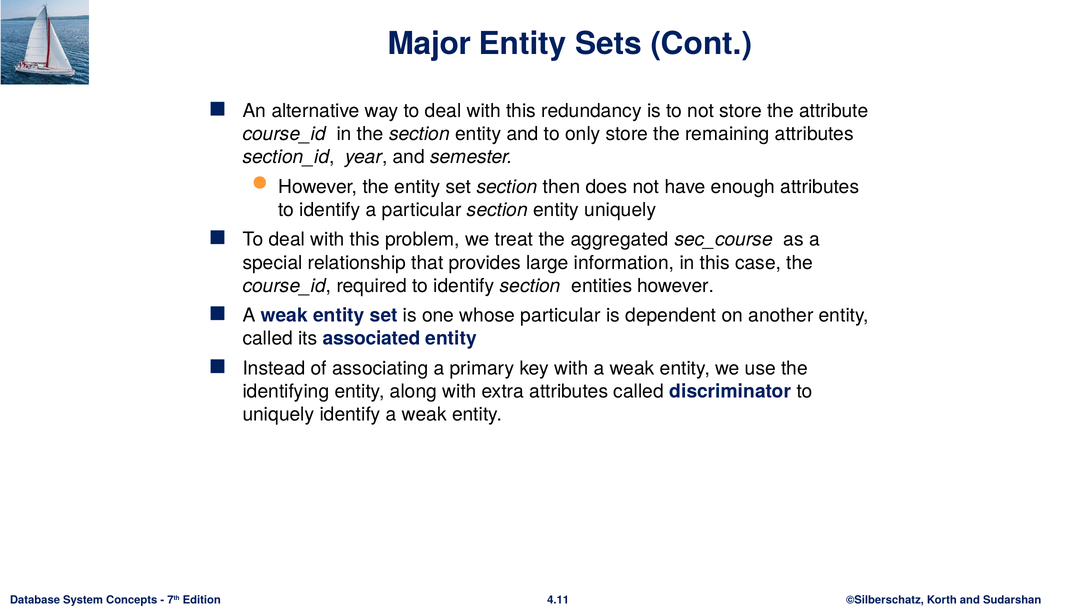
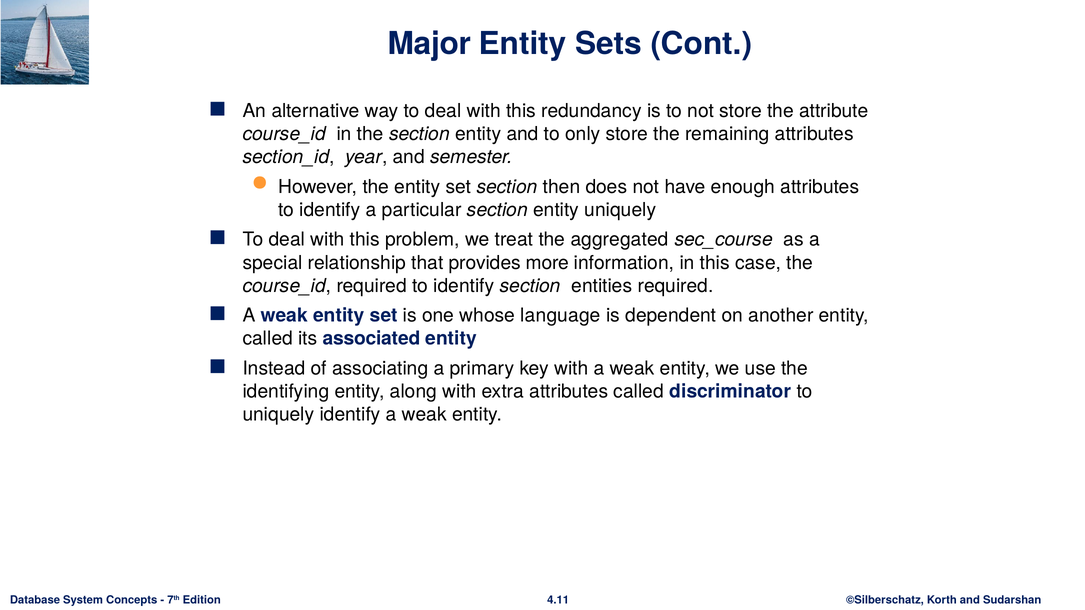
large: large -> more
entities however: however -> required
whose particular: particular -> language
